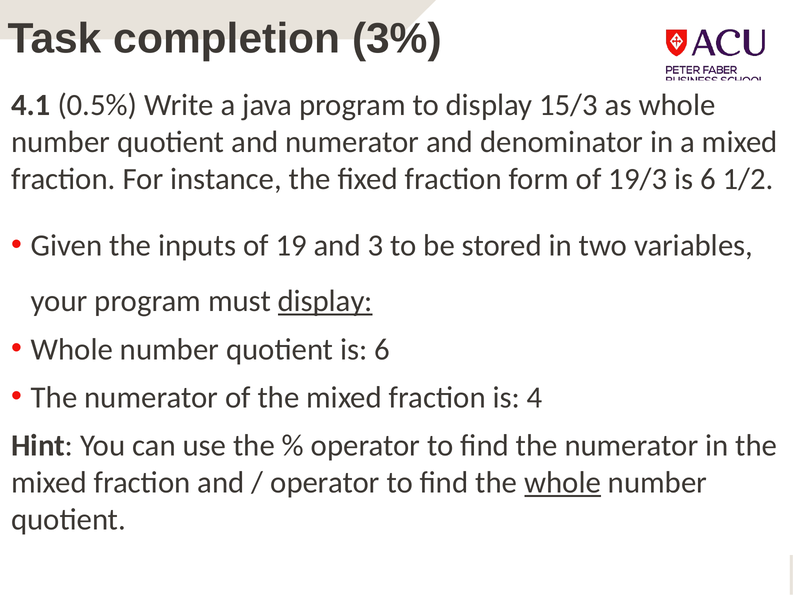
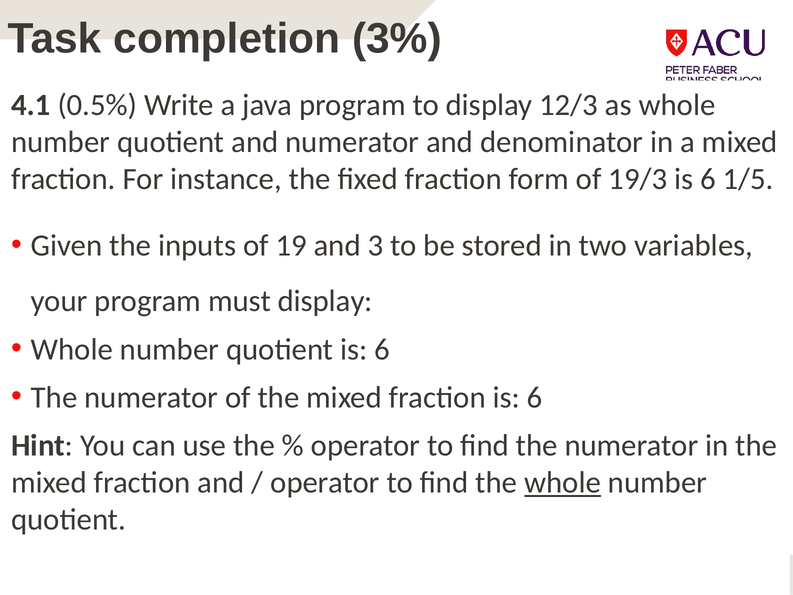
15/3: 15/3 -> 12/3
1/2: 1/2 -> 1/5
display at (325, 301) underline: present -> none
fraction is 4: 4 -> 6
